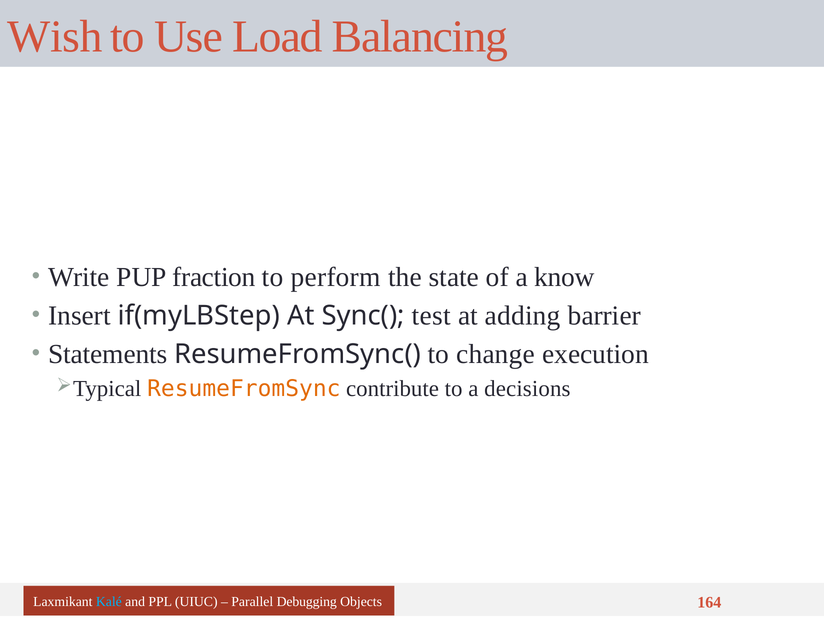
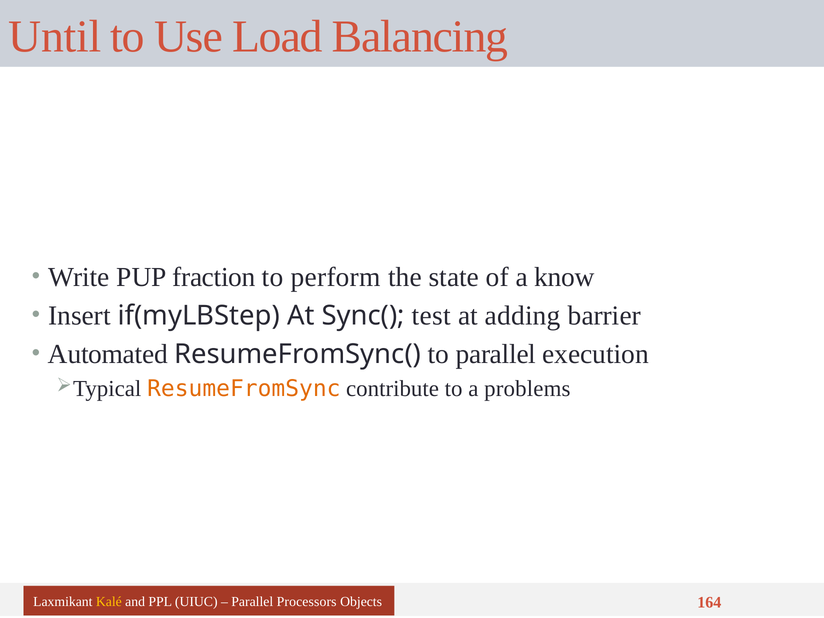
Wish: Wish -> Until
Statements: Statements -> Automated
to change: change -> parallel
decisions: decisions -> problems
Kalé colour: light blue -> yellow
Debugging: Debugging -> Processors
